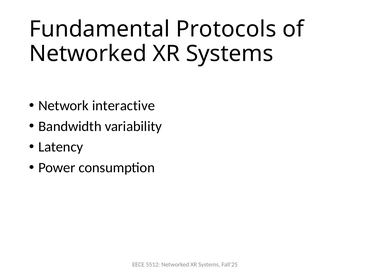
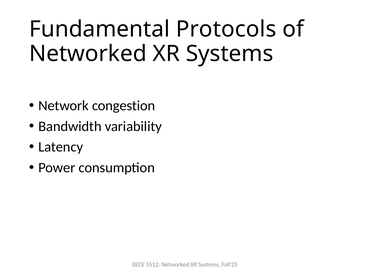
interactive: interactive -> congestion
